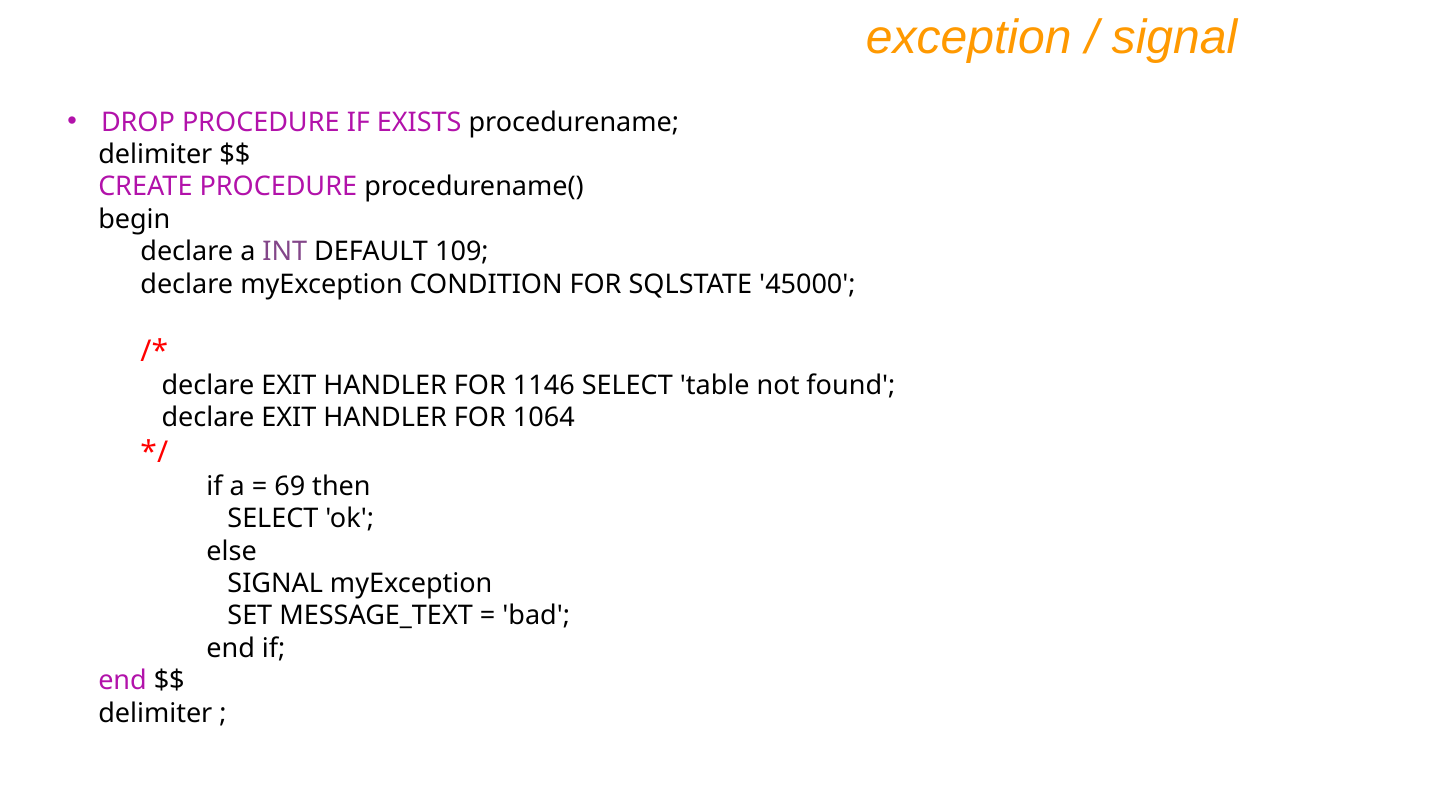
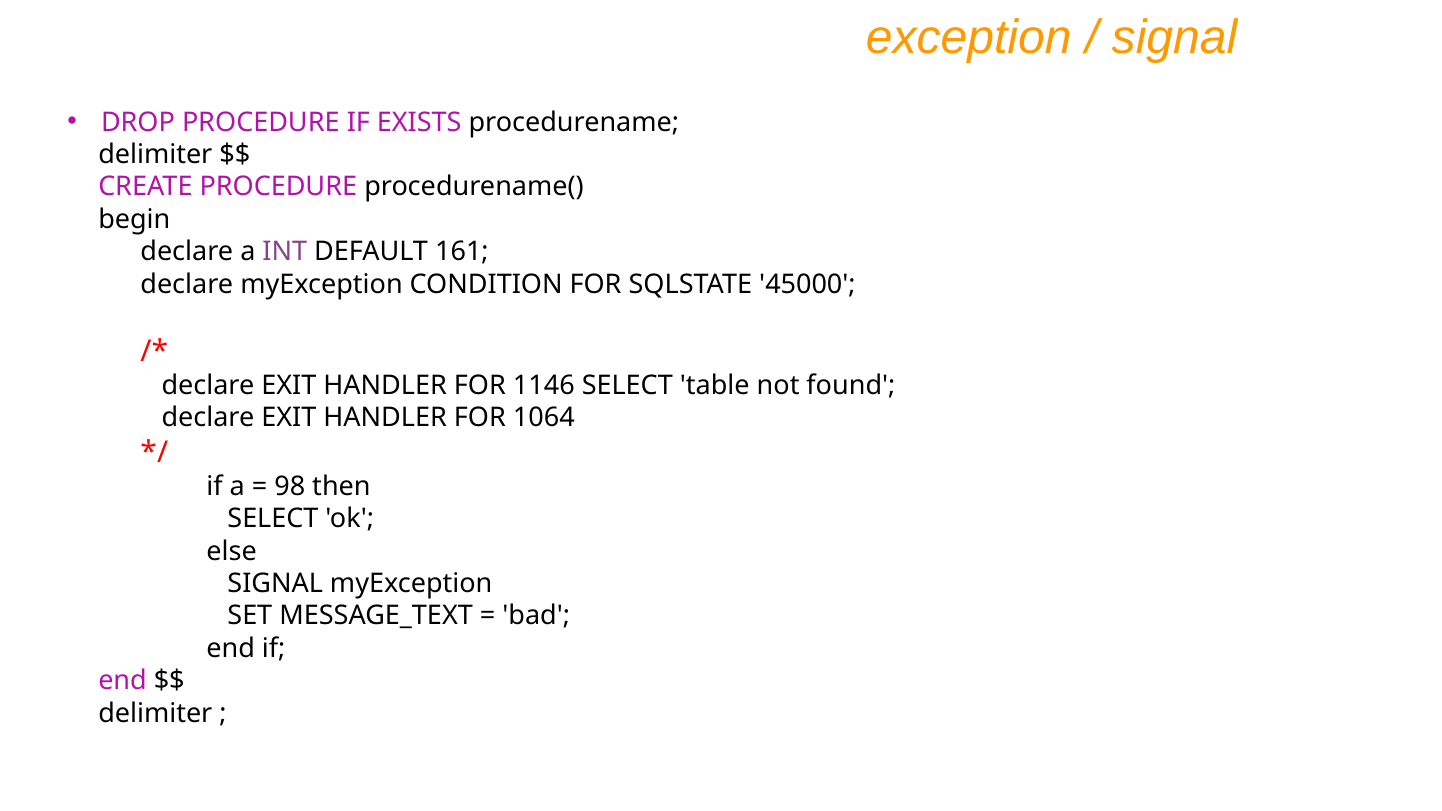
109: 109 -> 161
69: 69 -> 98
